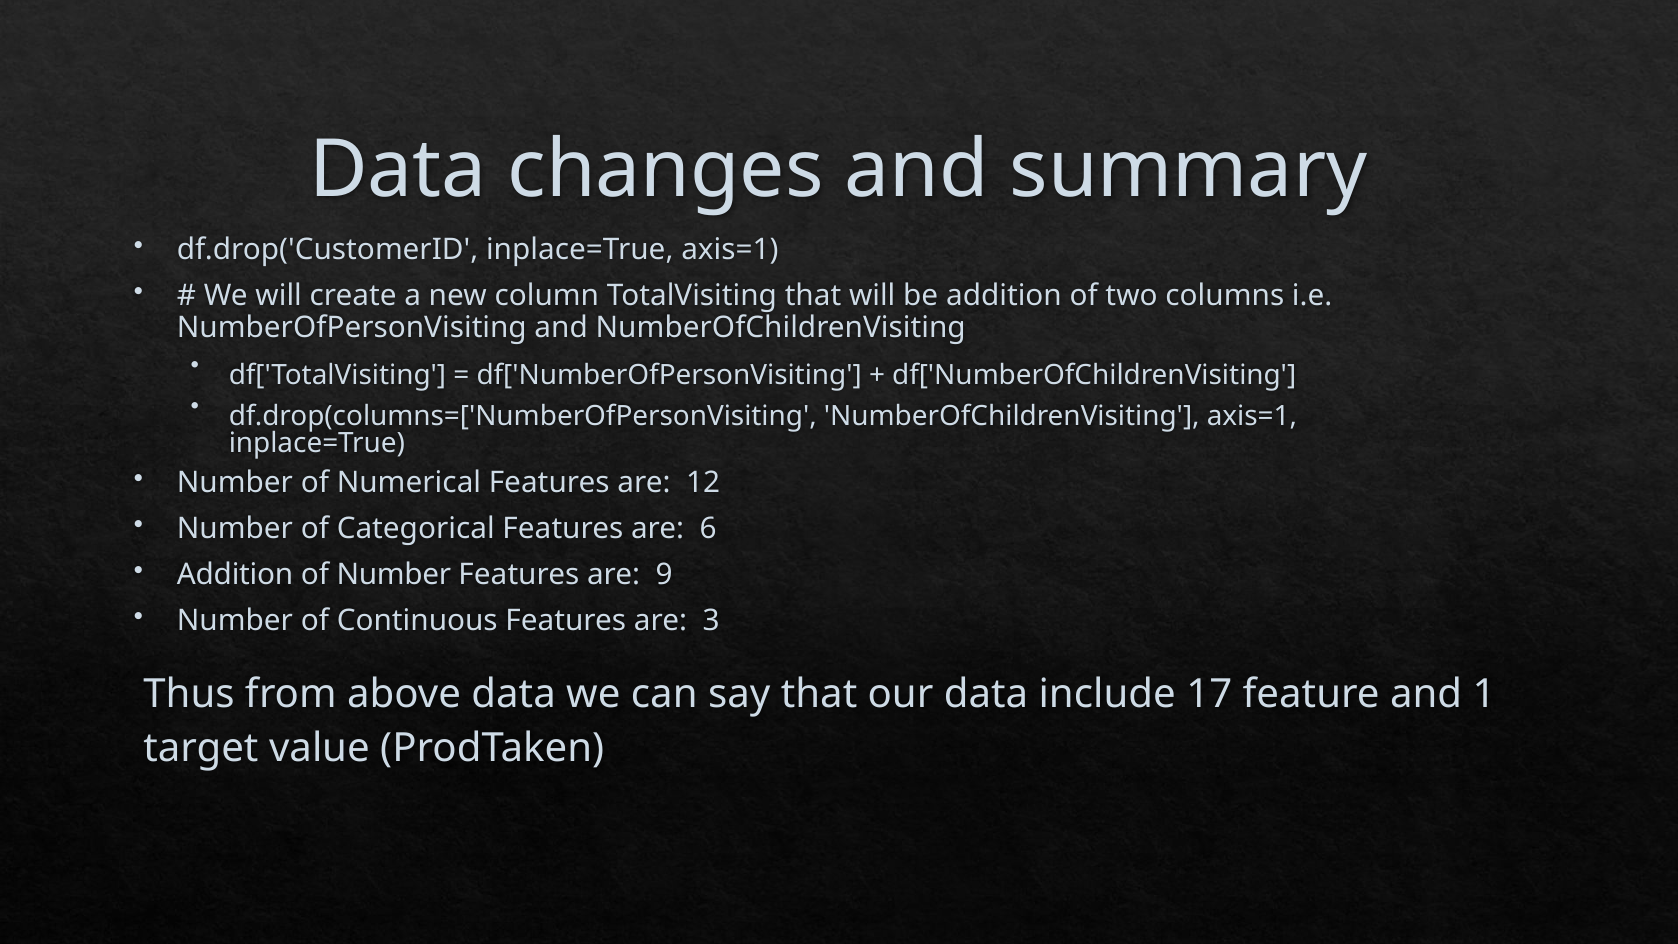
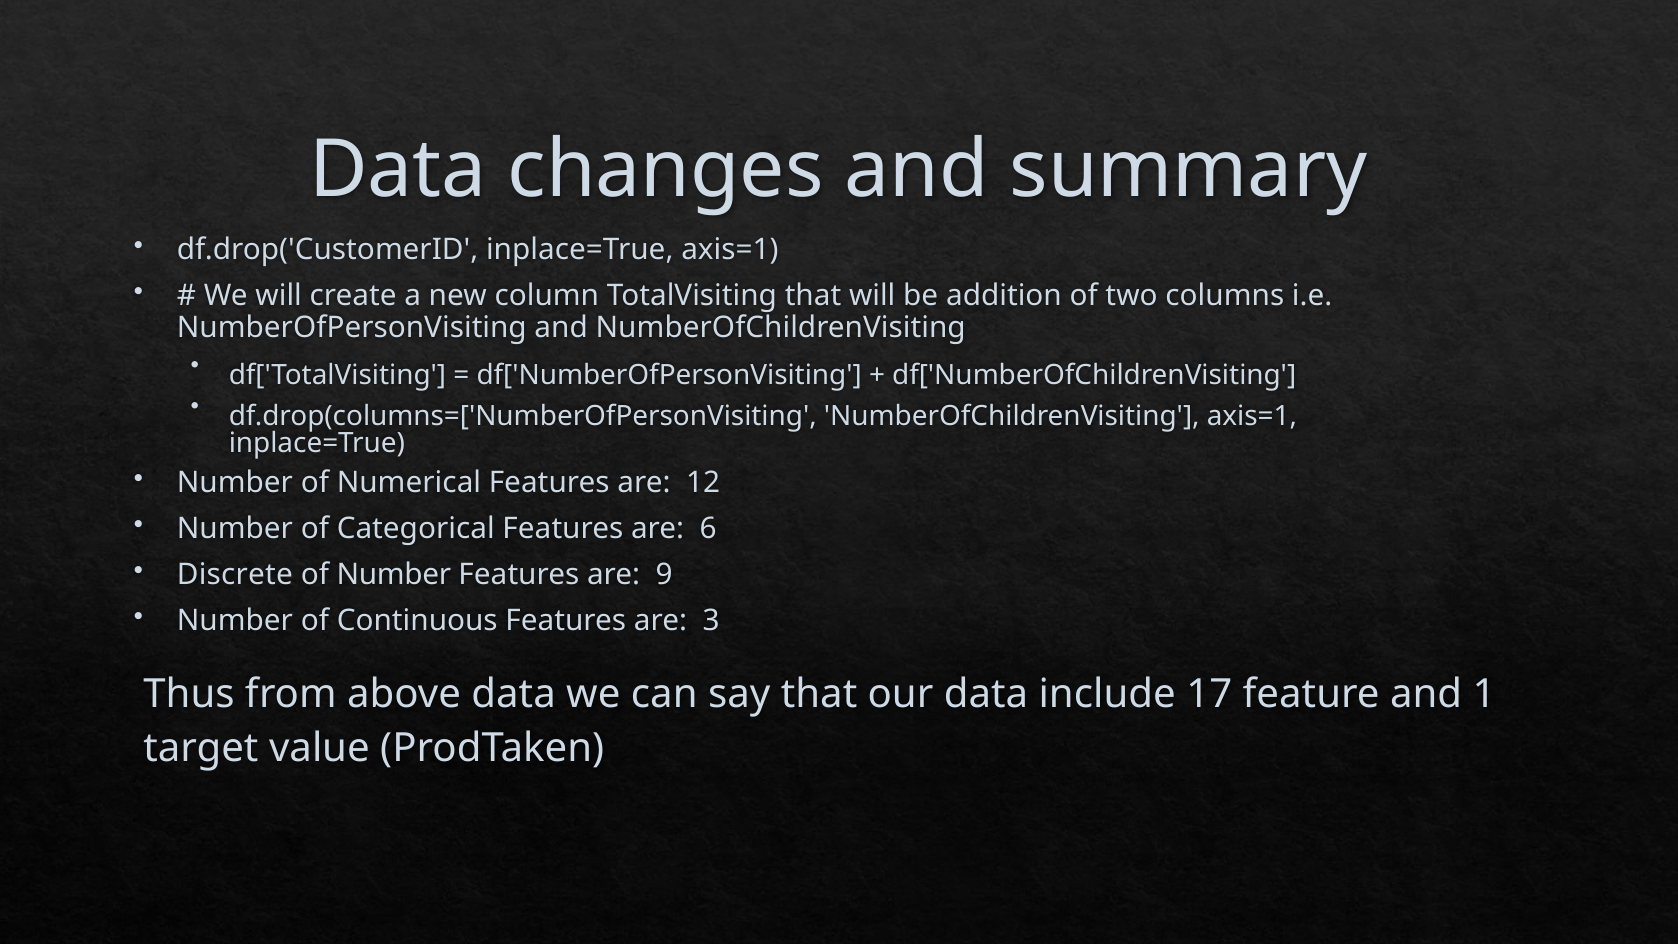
Addition at (235, 575): Addition -> Discrete
